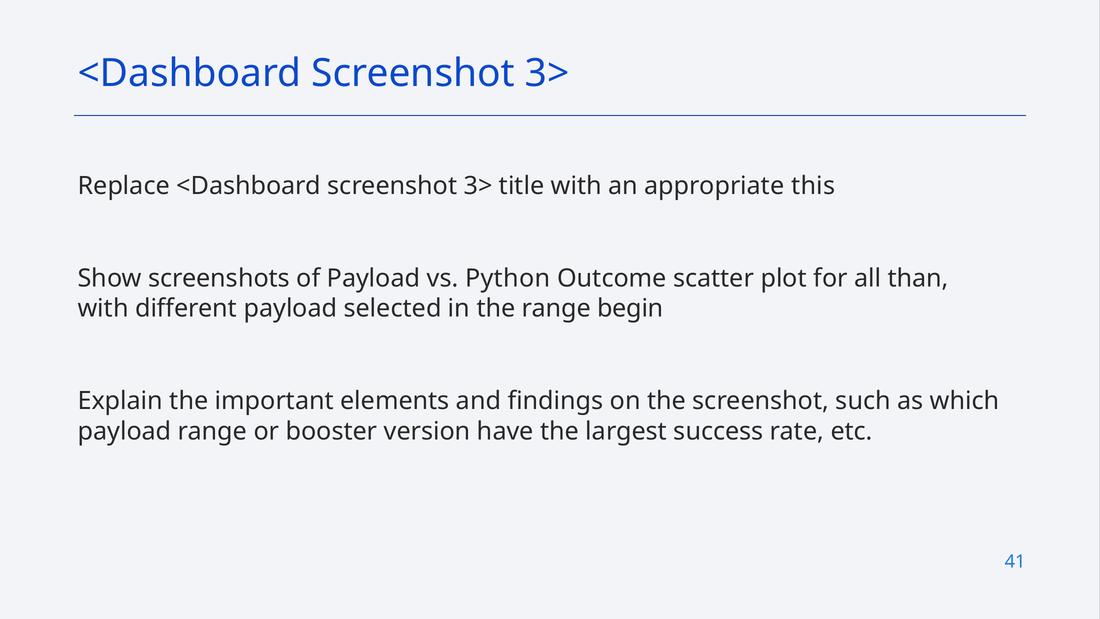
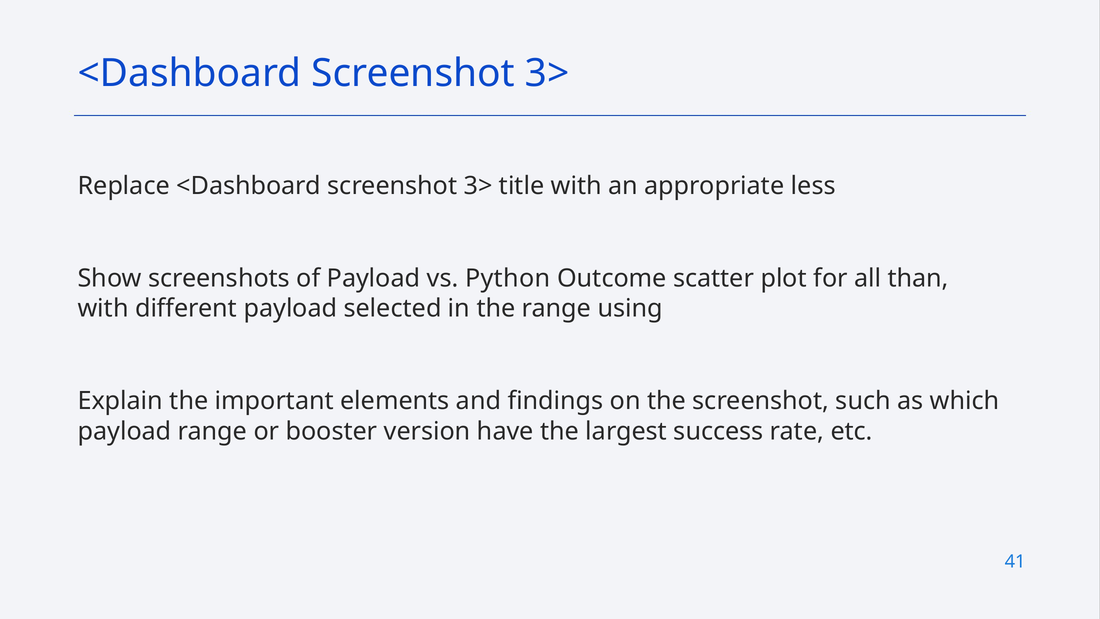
this: this -> less
begin: begin -> using
